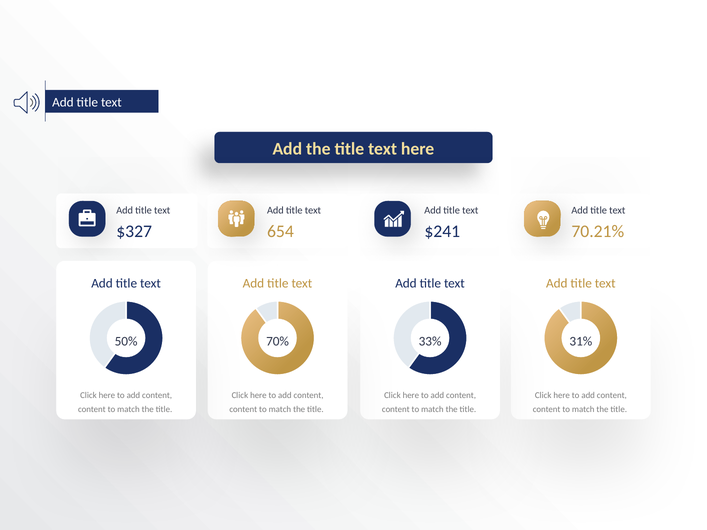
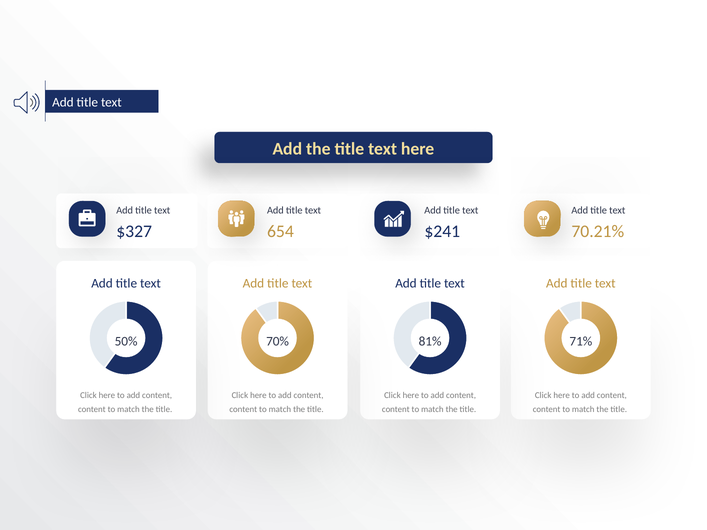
33%: 33% -> 81%
31%: 31% -> 71%
